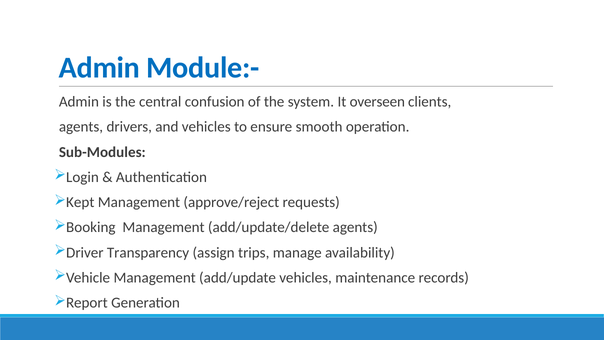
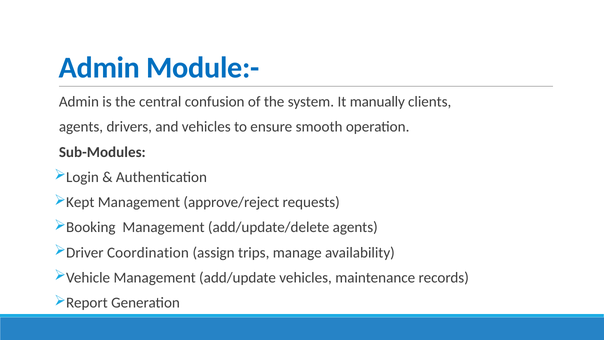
overseen: overseen -> manually
Transparency: Transparency -> Coordination
